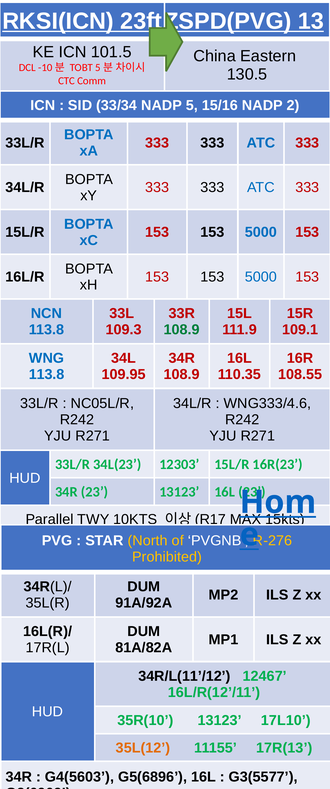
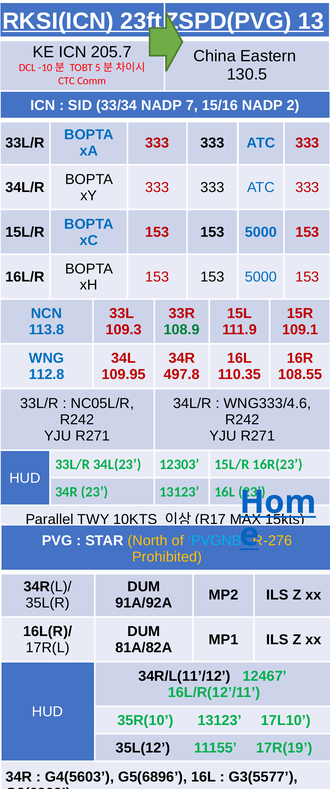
101.5: 101.5 -> 205.7
NADP 5: 5 -> 7
113.8 at (47, 375): 113.8 -> 112.8
108.9 at (182, 375): 108.9 -> 497.8
PVGNB colour: white -> light blue
35L(12 colour: orange -> black
17R(13: 17R(13 -> 17R(19
